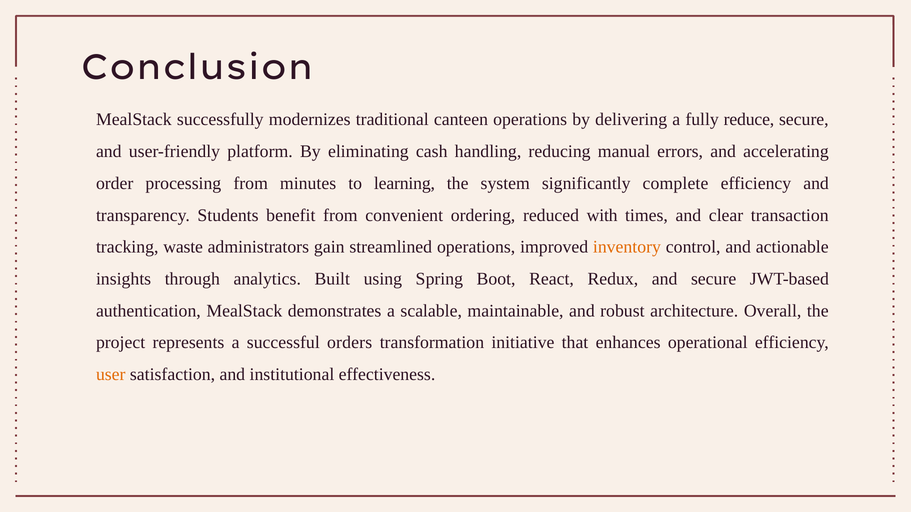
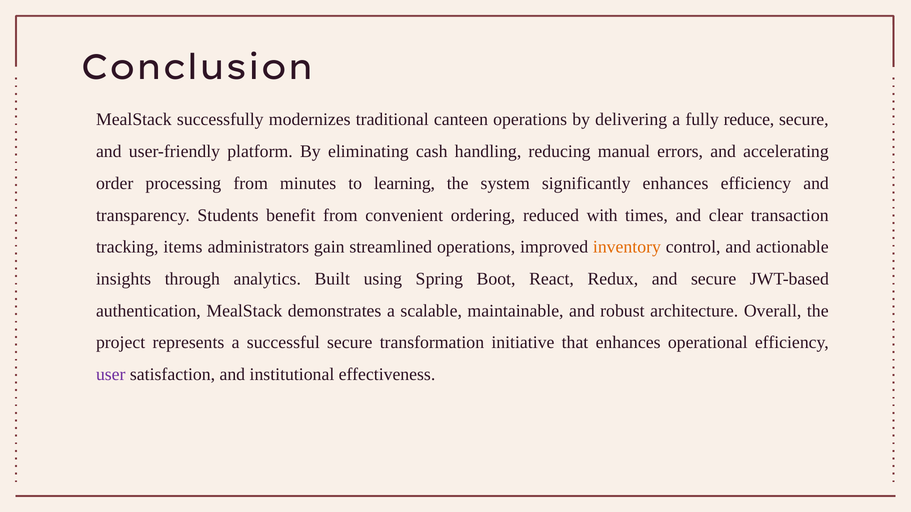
significantly complete: complete -> enhances
waste: waste -> items
successful orders: orders -> secure
user colour: orange -> purple
